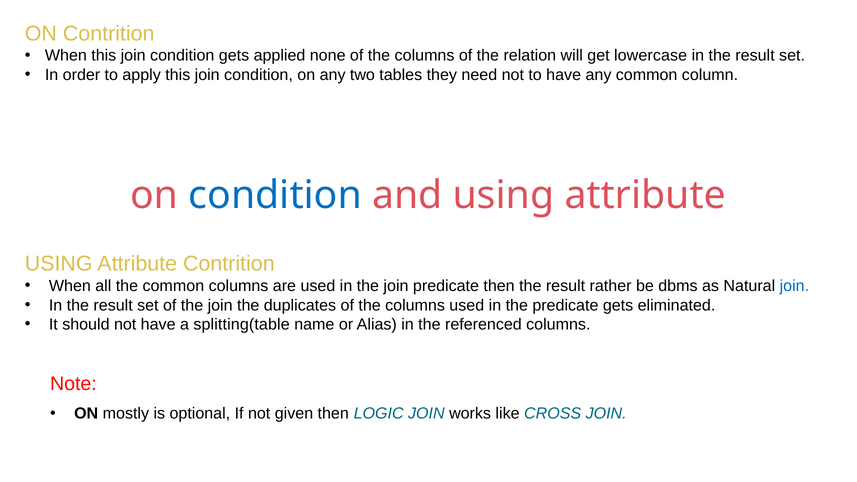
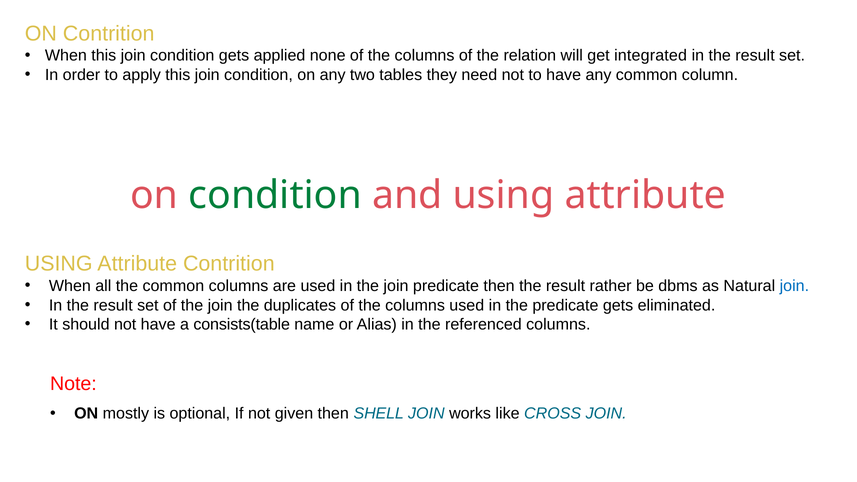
lowercase: lowercase -> integrated
condition at (275, 196) colour: blue -> green
splitting(table: splitting(table -> consists(table
LOGIC: LOGIC -> SHELL
